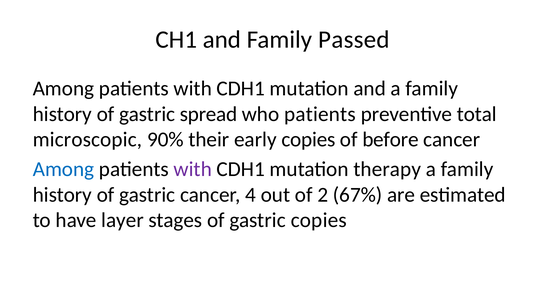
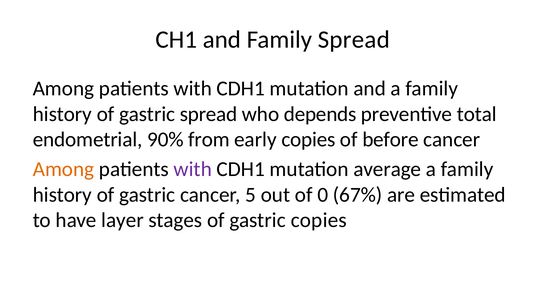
Family Passed: Passed -> Spread
who patients: patients -> depends
microscopic: microscopic -> endometrial
their: their -> from
Among at (63, 169) colour: blue -> orange
therapy: therapy -> average
4: 4 -> 5
2: 2 -> 0
